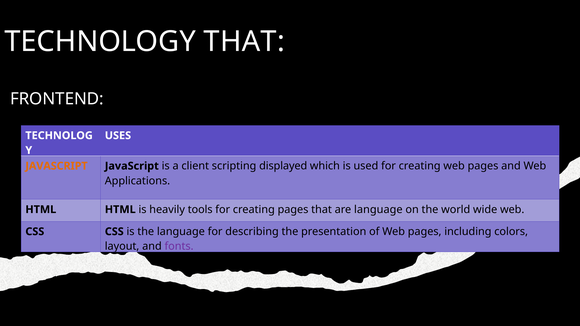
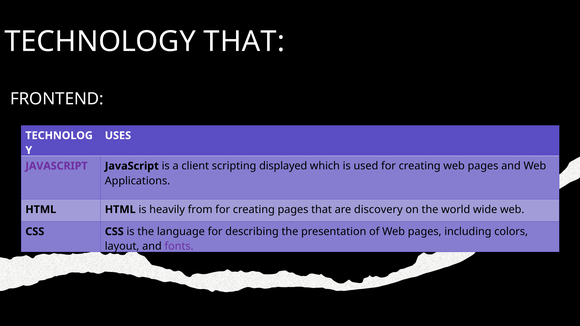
JAVASCRIPT at (56, 166) colour: orange -> purple
tools: tools -> from
are language: language -> discovery
